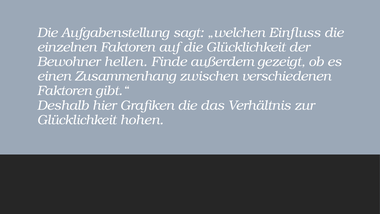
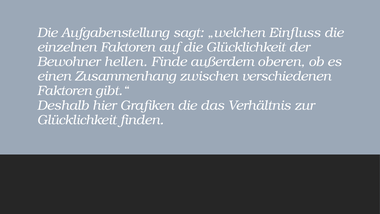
gezeigt: gezeigt -> oberen
hohen: hohen -> finden
